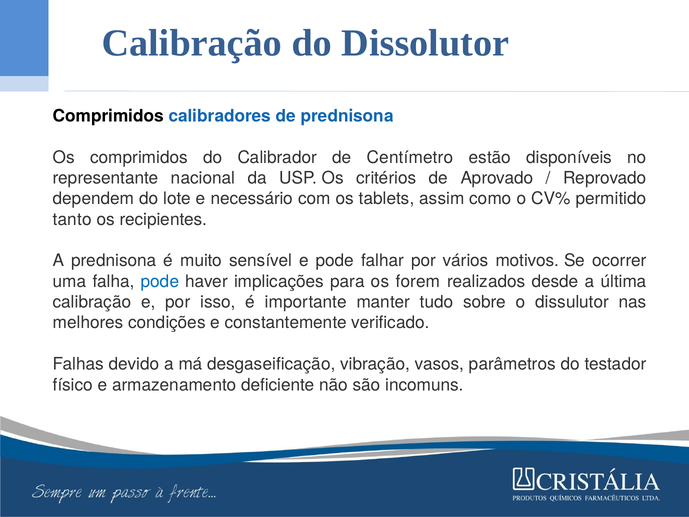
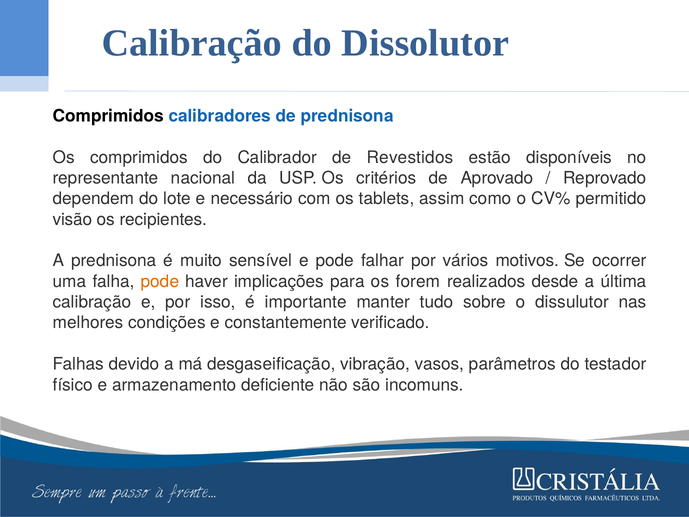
Centímetro: Centímetro -> Revestidos
tanto: tanto -> visão
pode at (160, 281) colour: blue -> orange
